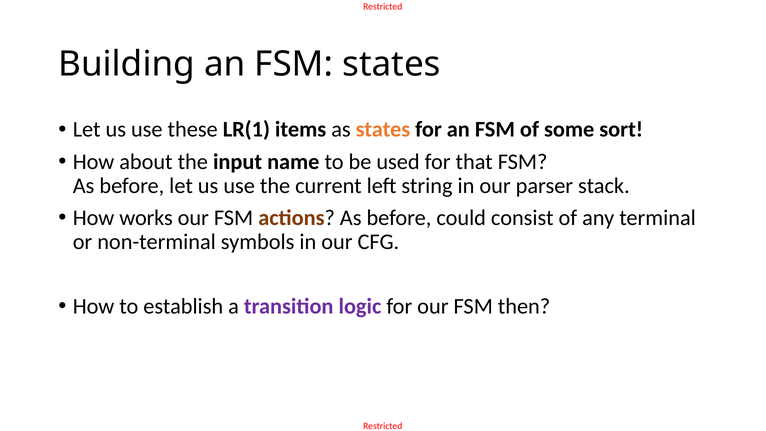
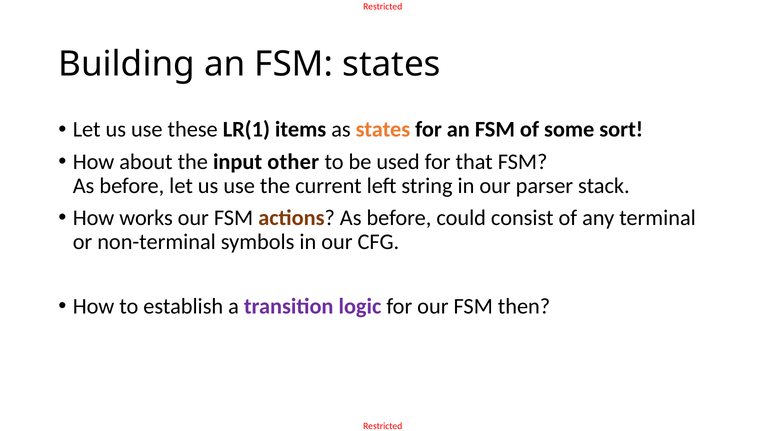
name: name -> other
